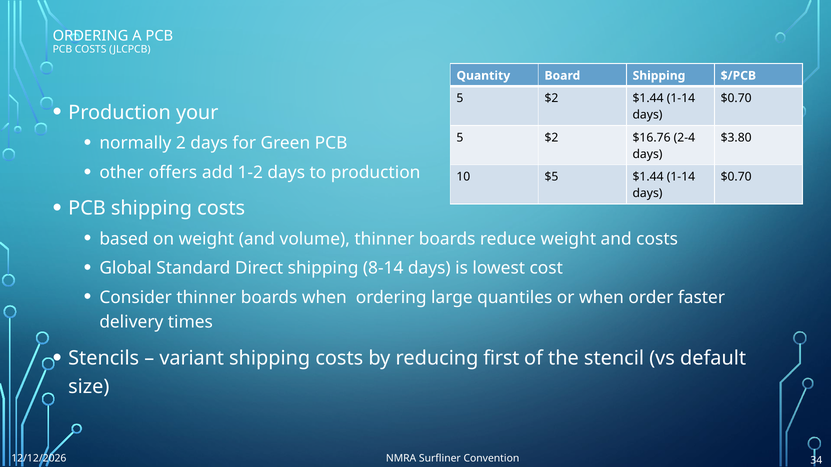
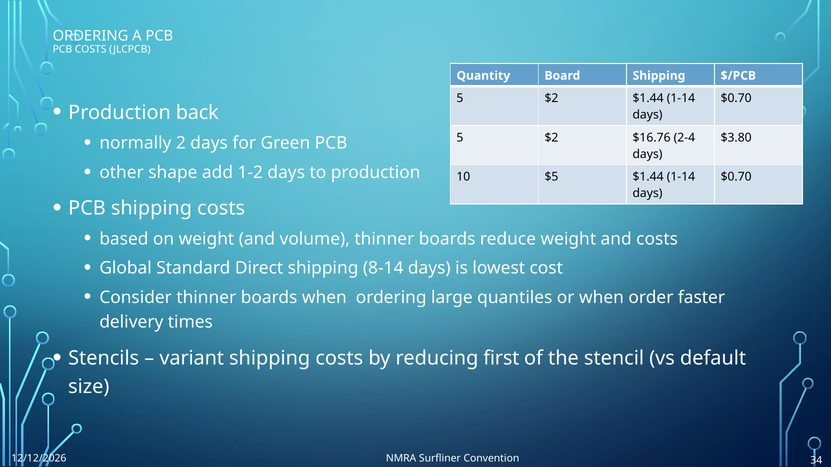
your: your -> back
offers: offers -> shape
